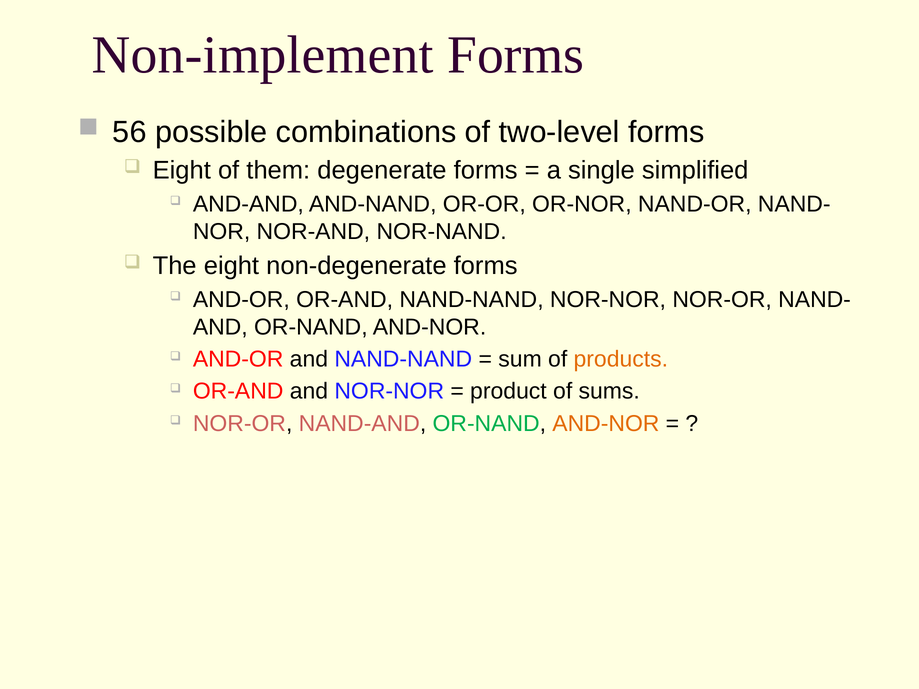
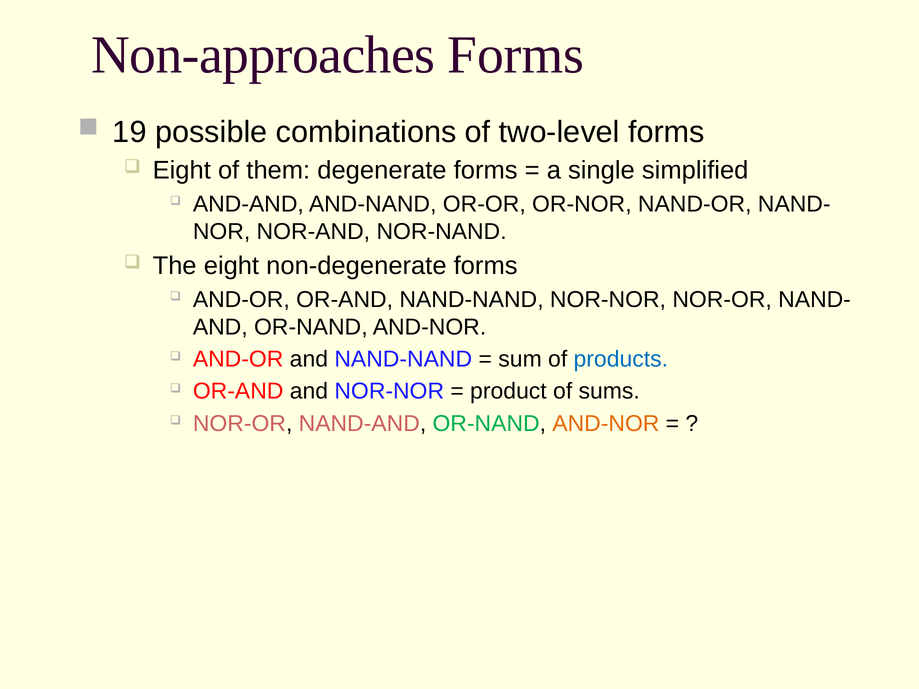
Non-implement: Non-implement -> Non-approaches
56: 56 -> 19
products colour: orange -> blue
